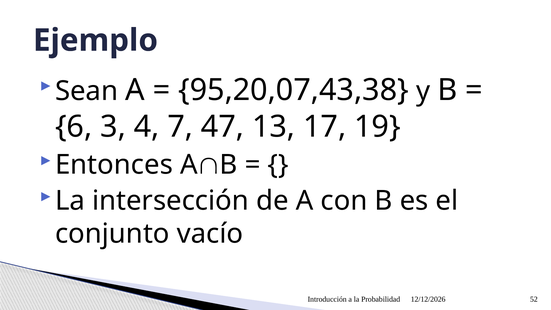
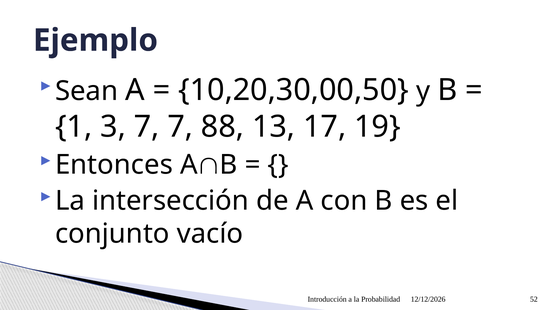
95,20,07,43,38: 95,20,07,43,38 -> 10,20,30,00,50
6: 6 -> 1
3 4: 4 -> 7
47: 47 -> 88
